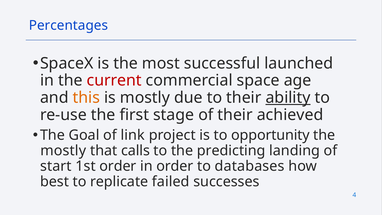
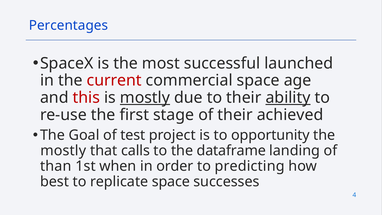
this colour: orange -> red
mostly at (145, 98) underline: none -> present
link: link -> test
predicting: predicting -> dataframe
start: start -> than
1st order: order -> when
databases: databases -> predicting
replicate failed: failed -> space
